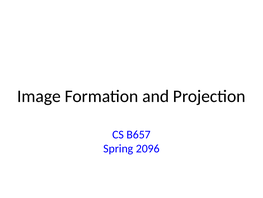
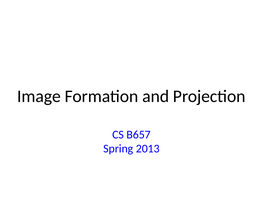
2096: 2096 -> 2013
